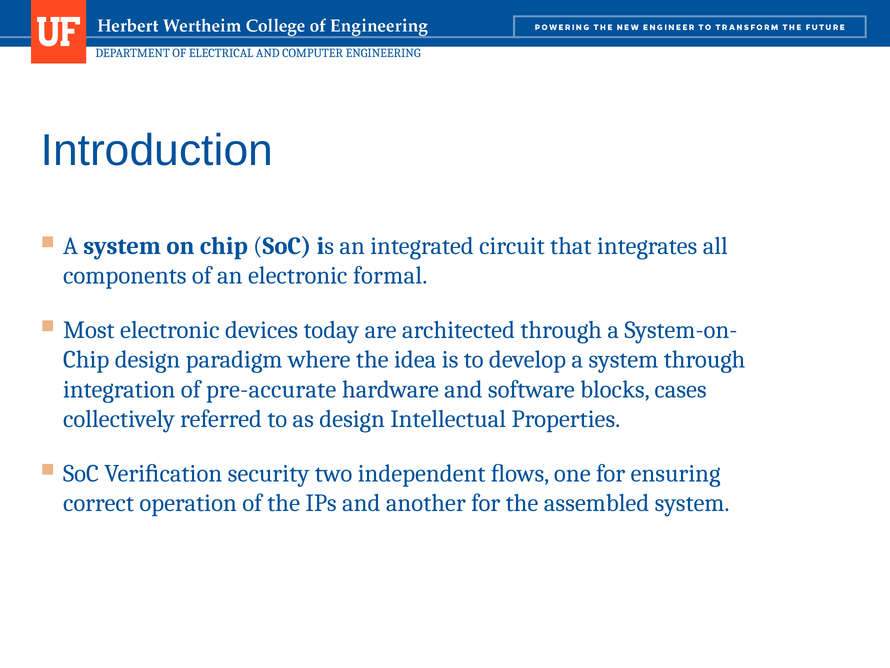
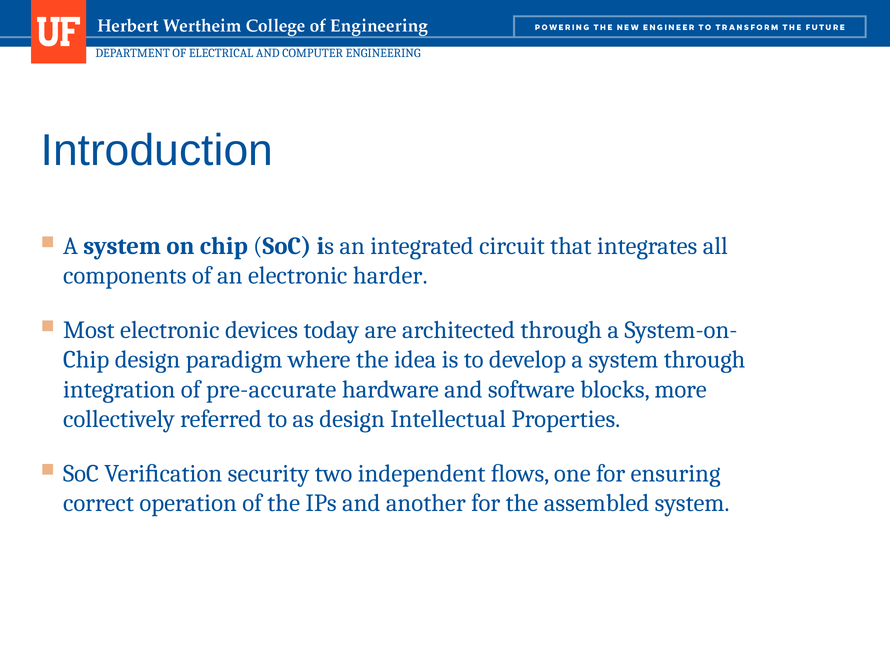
formal: formal -> harder
cases: cases -> more
